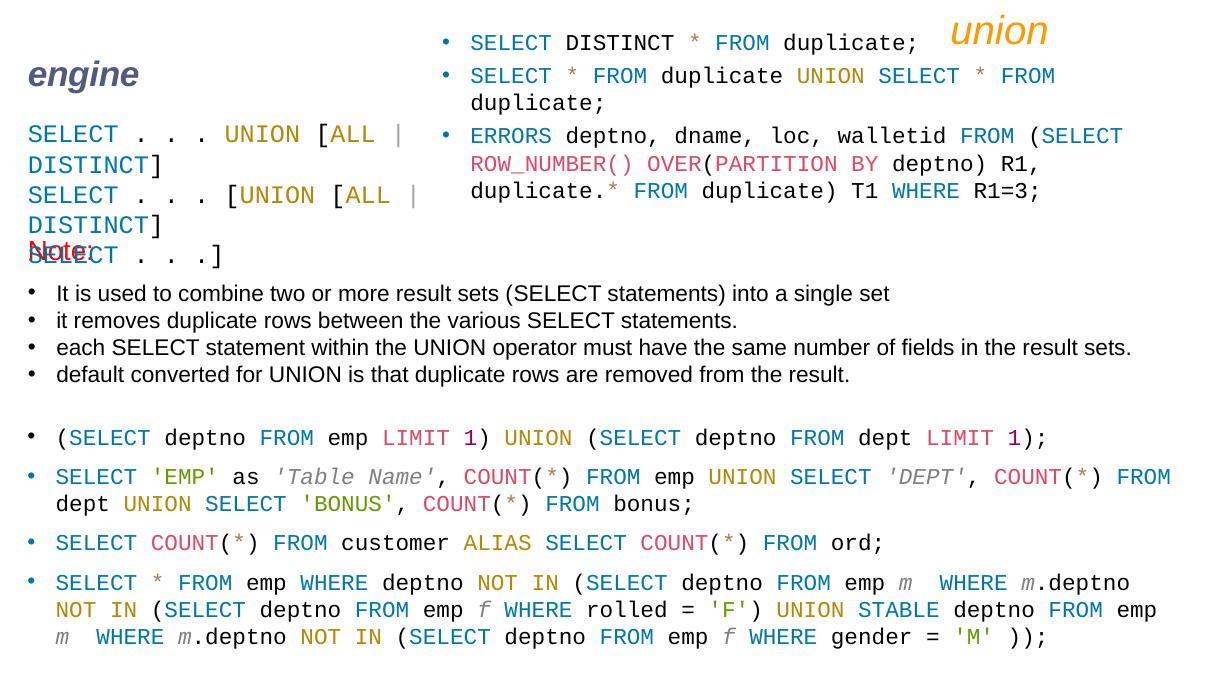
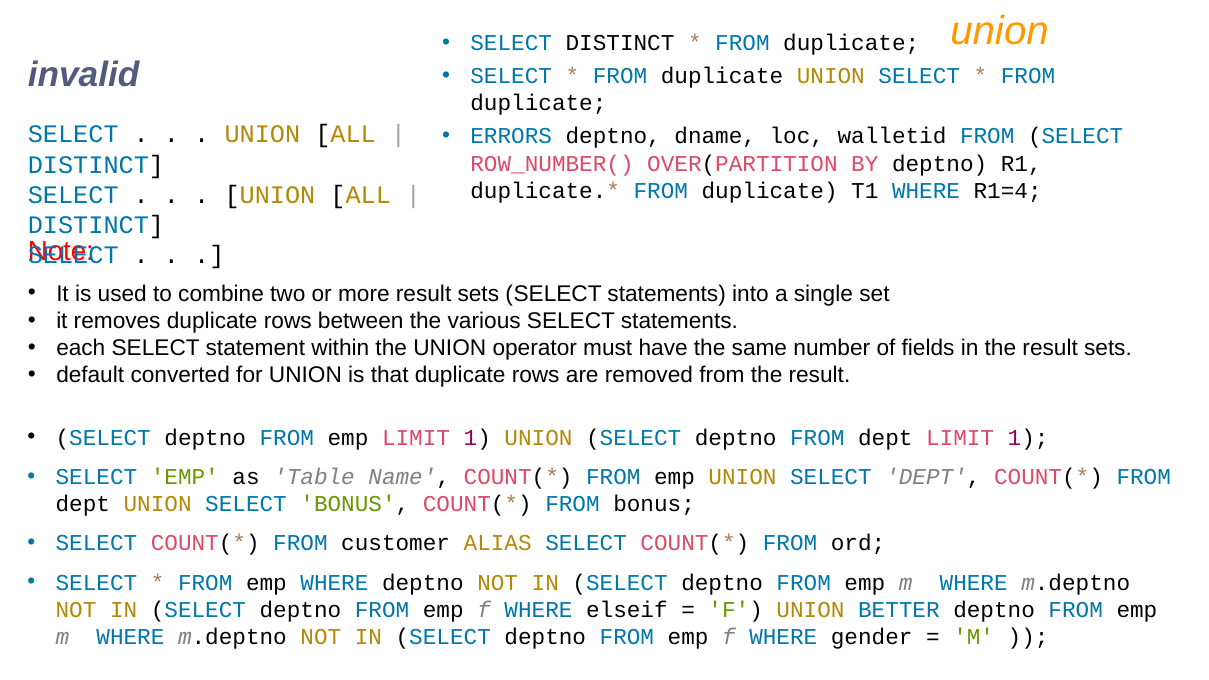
engine: engine -> invalid
R1=3: R1=3 -> R1=4
rolled: rolled -> elseif
STABLE: STABLE -> BETTER
